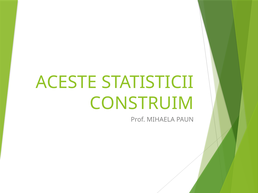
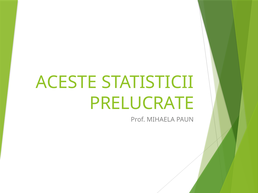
CONSTRUIM: CONSTRUIM -> PRELUCRATE
